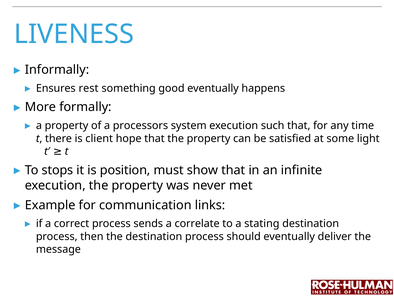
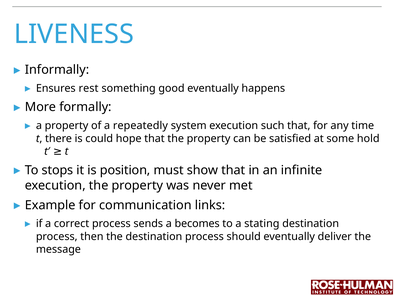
processors: processors -> repeatedly
client: client -> could
light: light -> hold
correlate: correlate -> becomes
